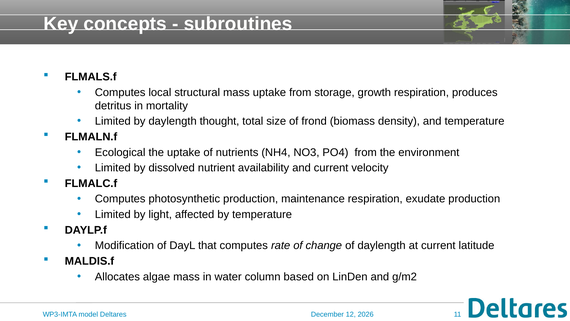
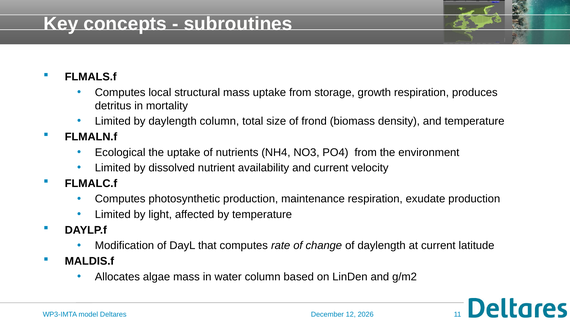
daylength thought: thought -> column
